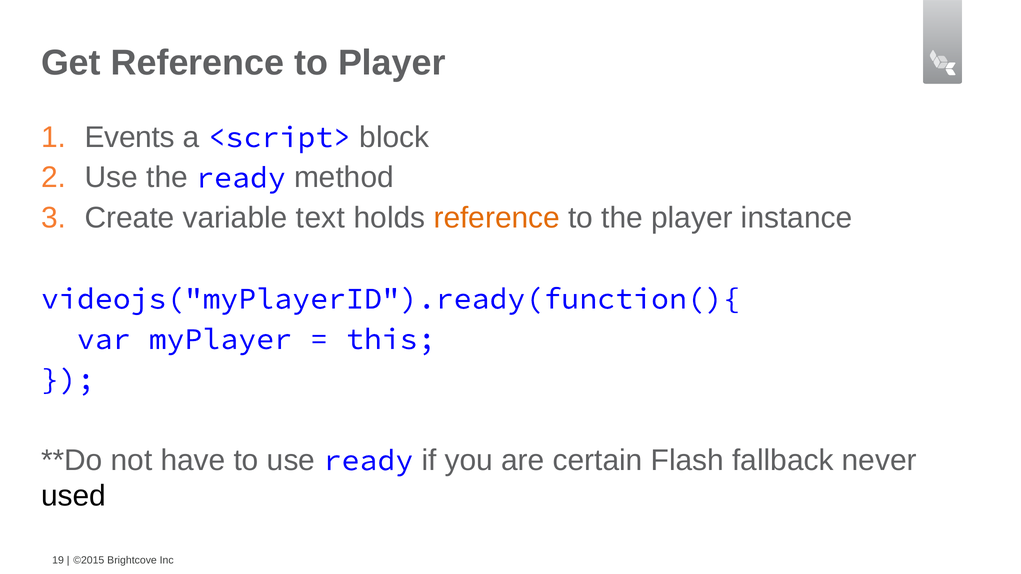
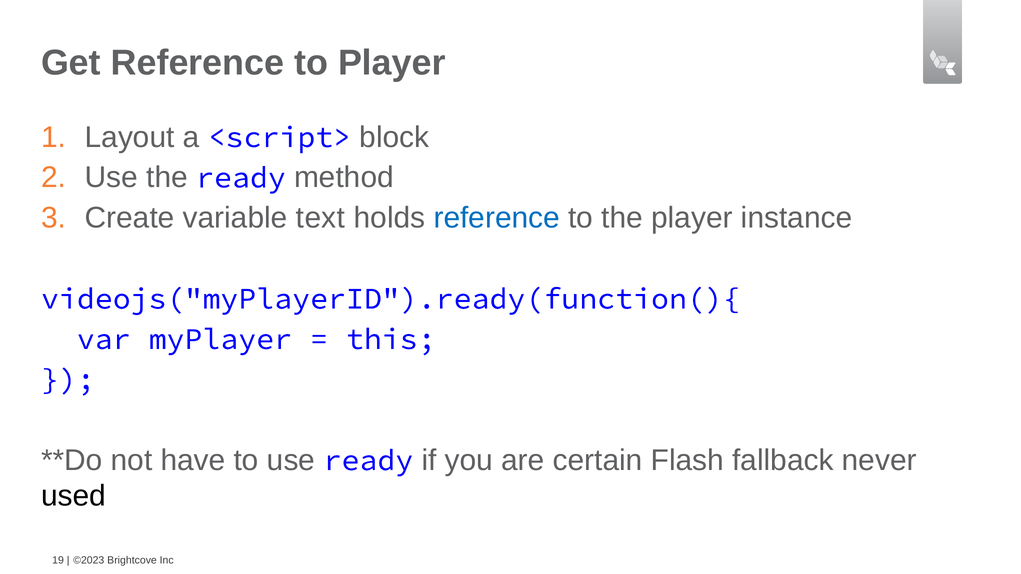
Events: Events -> Layout
reference at (497, 218) colour: orange -> blue
©2015: ©2015 -> ©2023
